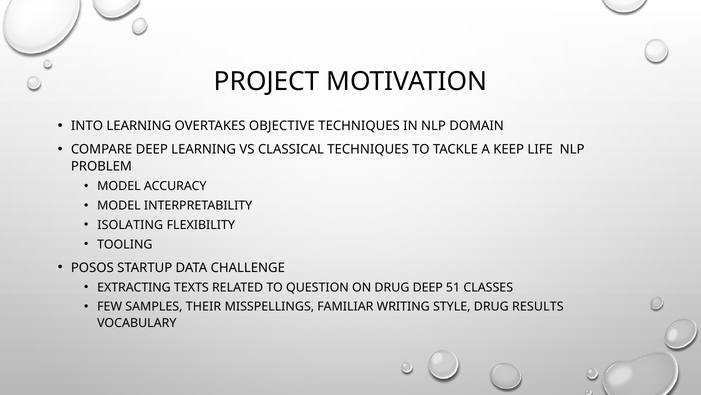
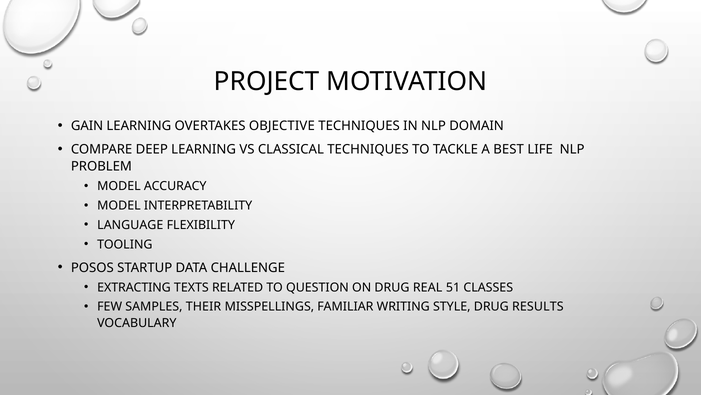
INTO: INTO -> GAIN
KEEP: KEEP -> BEST
ISOLATING: ISOLATING -> LANGUAGE
DRUG DEEP: DEEP -> REAL
